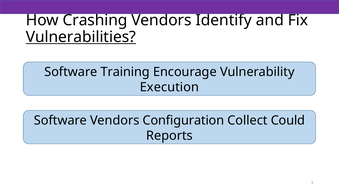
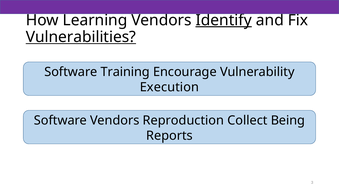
Crashing: Crashing -> Learning
Identify underline: none -> present
Configuration: Configuration -> Reproduction
Could: Could -> Being
